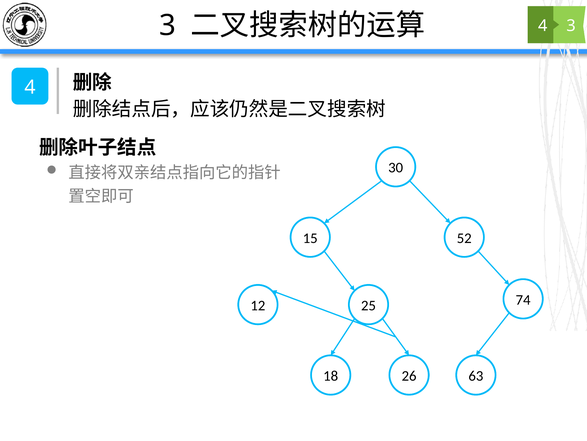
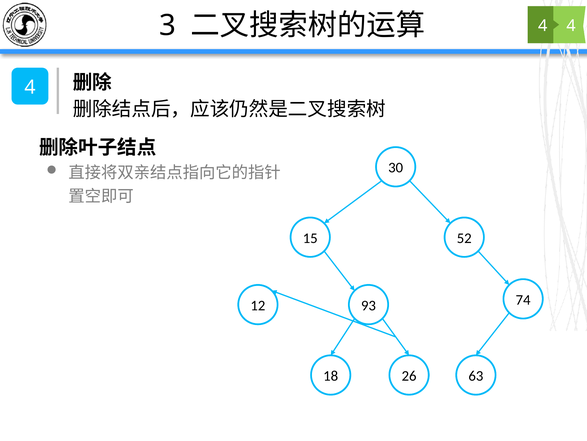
3 at (571, 26): 3 -> 4
25: 25 -> 93
